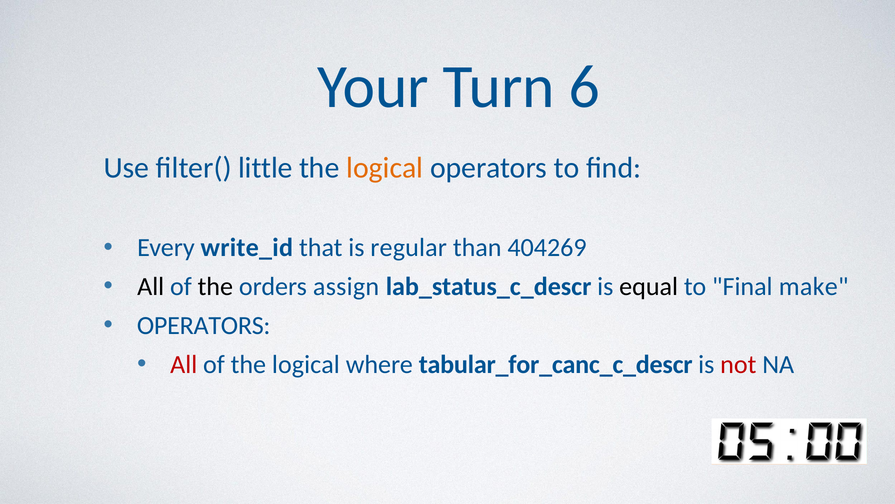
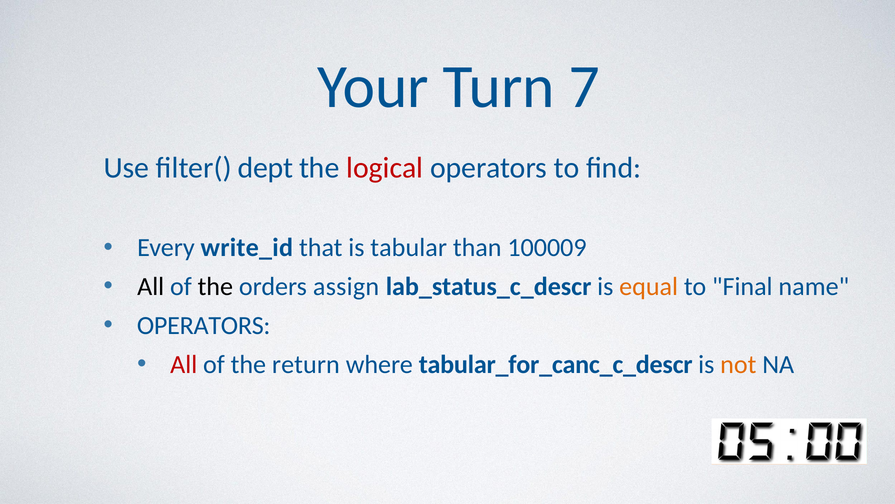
6: 6 -> 7
little: little -> dept
logical at (385, 168) colour: orange -> red
regular: regular -> tabular
404269: 404269 -> 100009
equal colour: black -> orange
make: make -> name
of the logical: logical -> return
not colour: red -> orange
